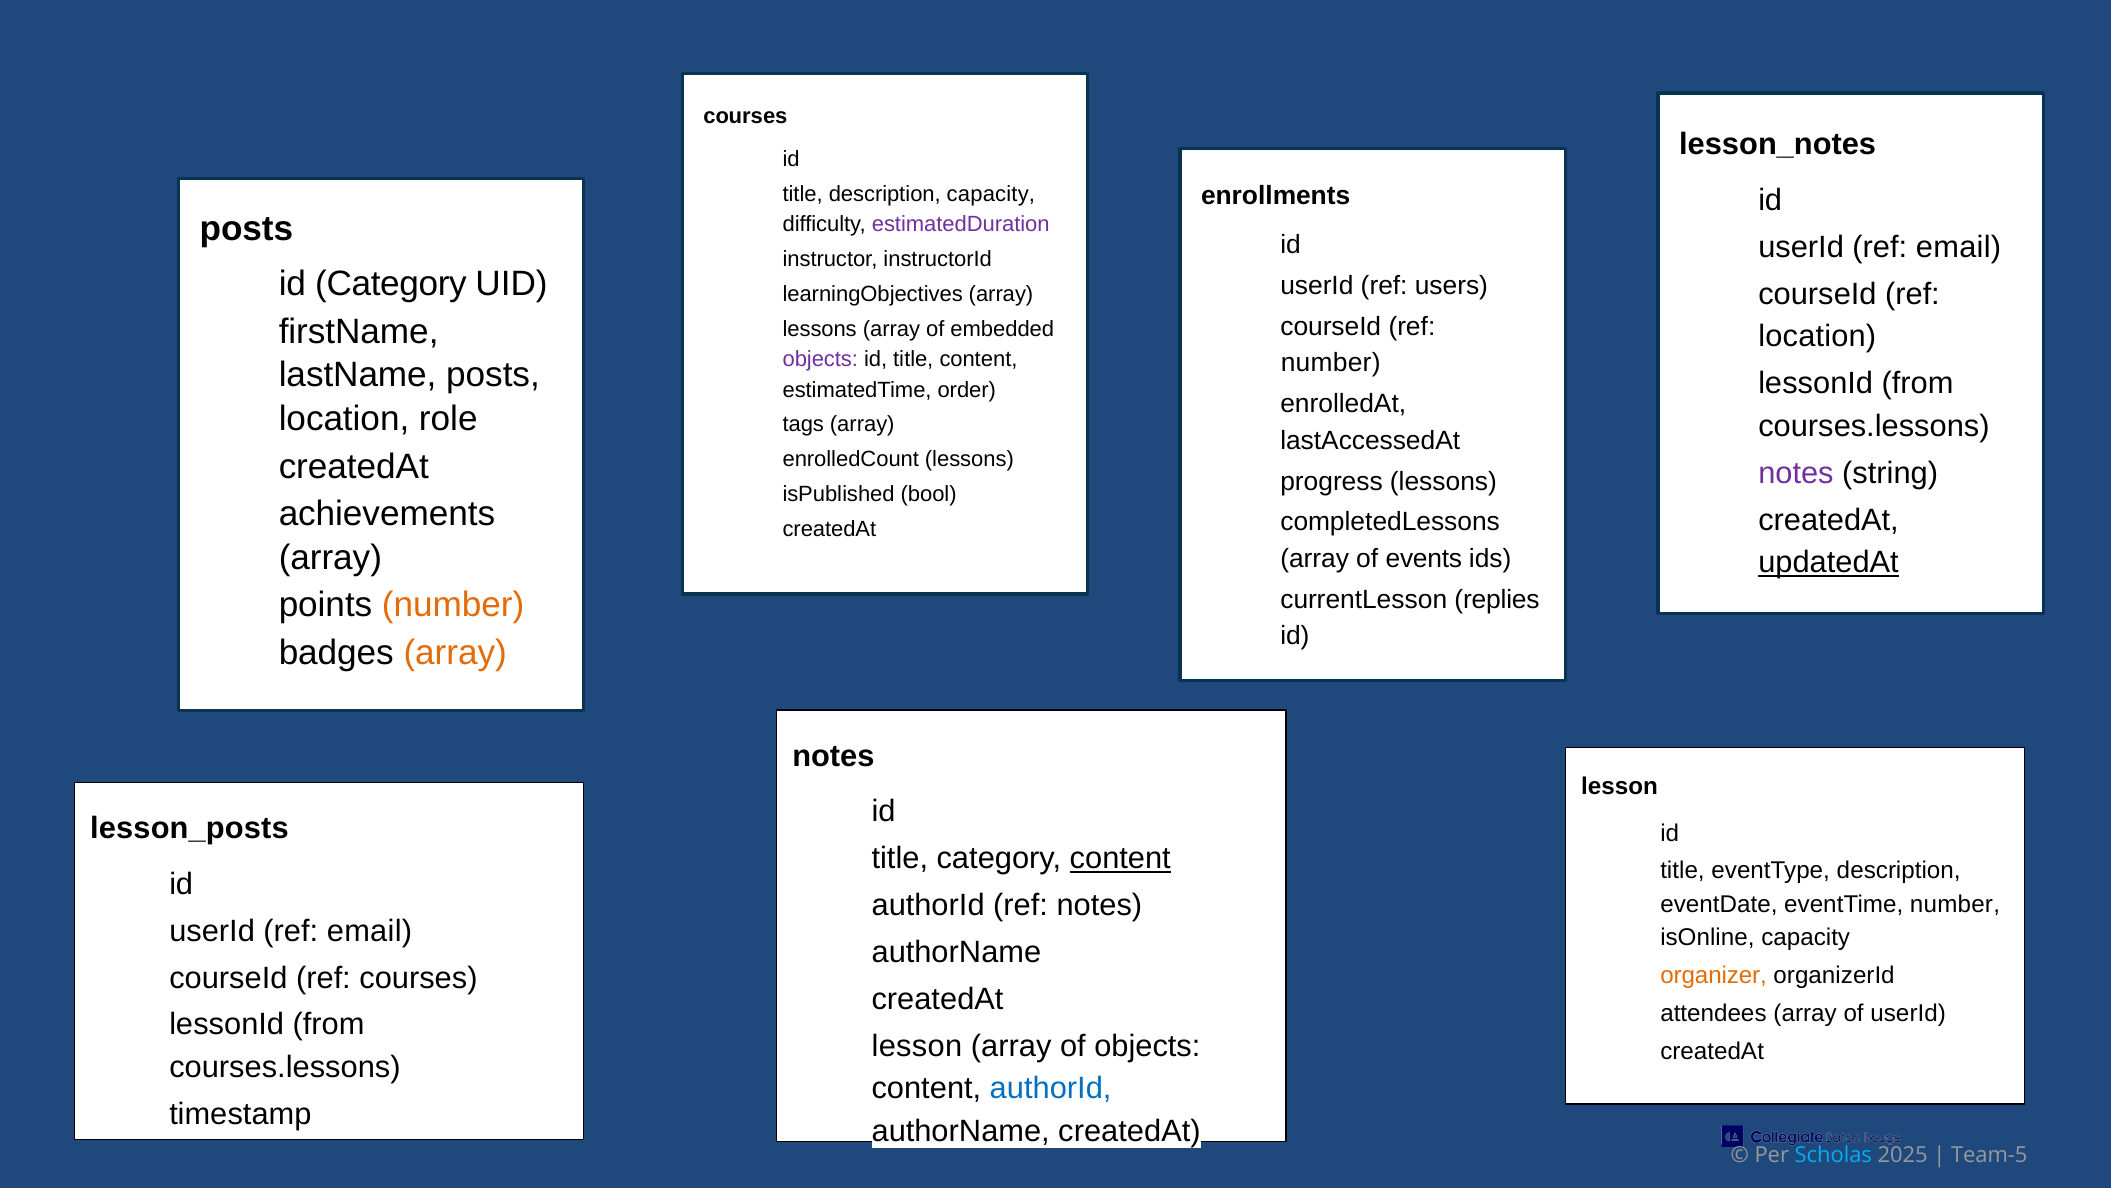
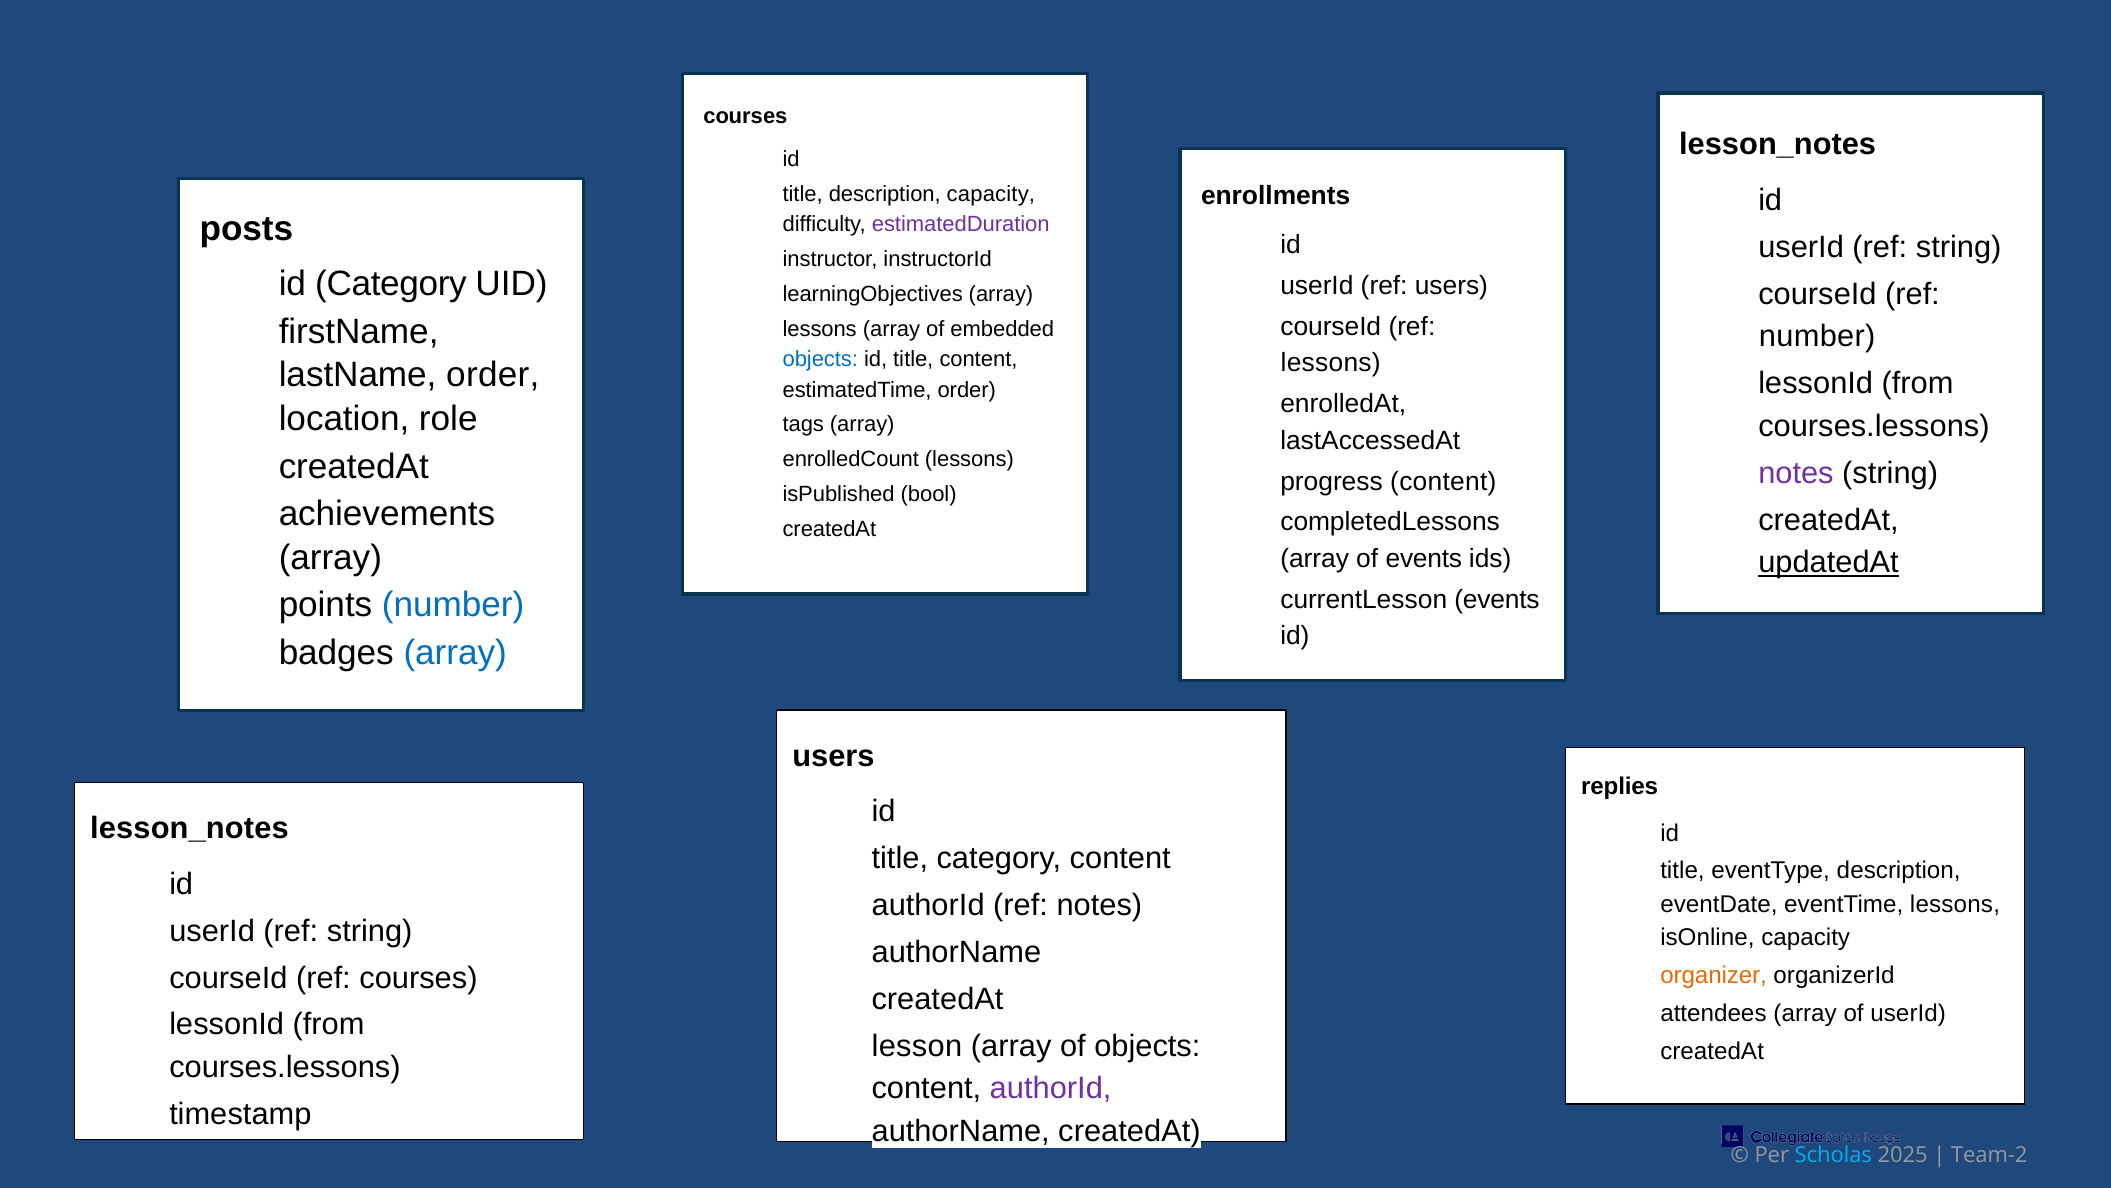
email at (1959, 247): email -> string
location at (1817, 336): location -> number
objects at (820, 359) colour: purple -> blue
number at (1331, 363): number -> lessons
lastName posts: posts -> order
progress lessons: lessons -> content
currentLesson replies: replies -> events
number at (453, 605) colour: orange -> blue
array at (455, 653) colour: orange -> blue
notes at (833, 756): notes -> users
lesson at (1620, 786): lesson -> replies
lesson_posts at (189, 828): lesson_posts -> lesson_notes
content at (1120, 858) underline: present -> none
eventTime number: number -> lessons
email at (370, 931): email -> string
authorId at (1051, 1088) colour: blue -> purple
Team-5: Team-5 -> Team-2
